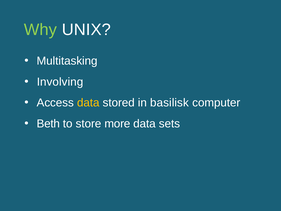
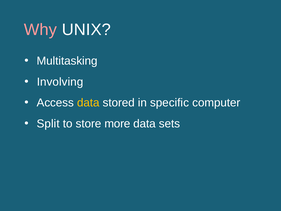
Why colour: light green -> pink
basilisk: basilisk -> specific
Beth: Beth -> Split
